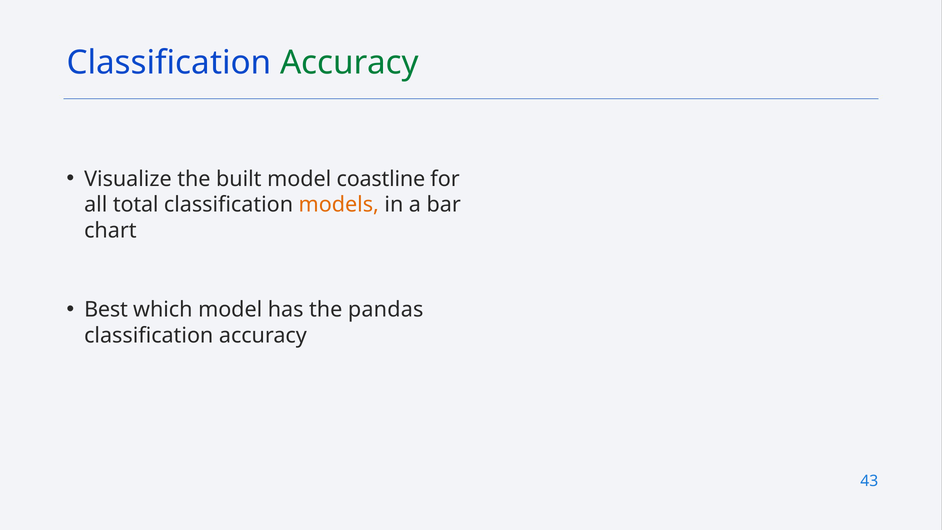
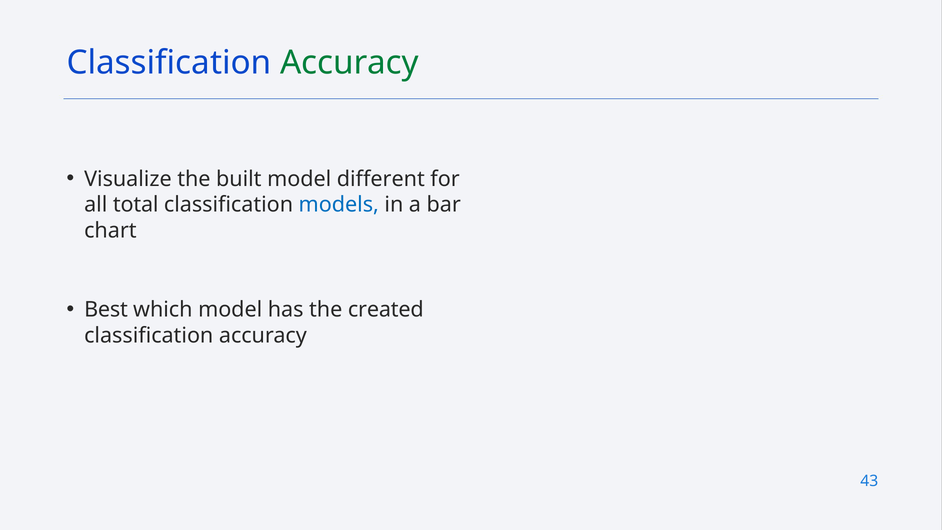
coastline: coastline -> different
models colour: orange -> blue
pandas: pandas -> created
